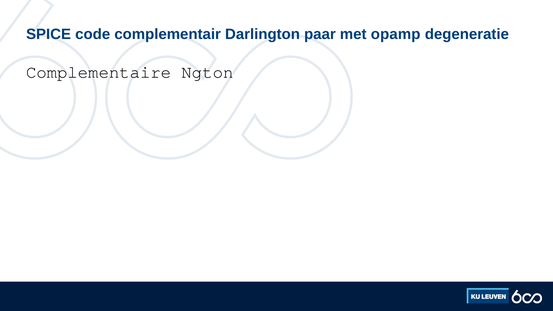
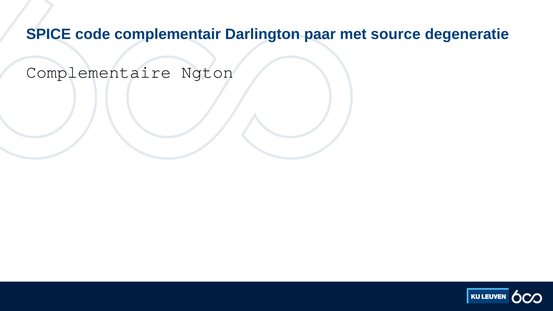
opamp: opamp -> source
